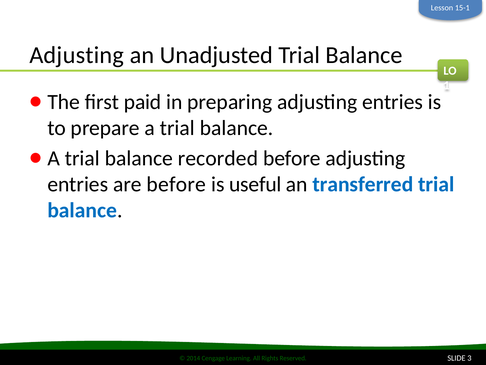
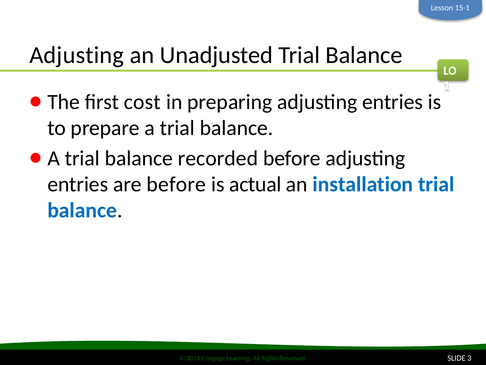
paid: paid -> cost
useful: useful -> actual
transferred: transferred -> installation
